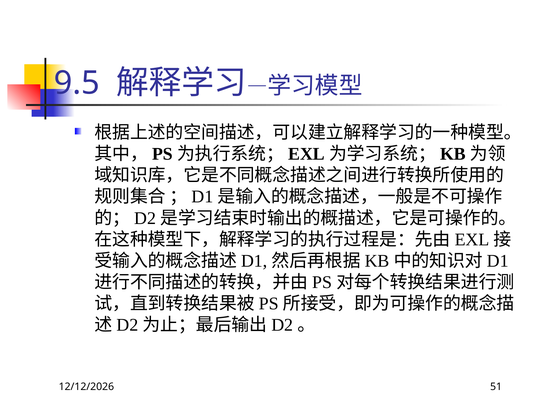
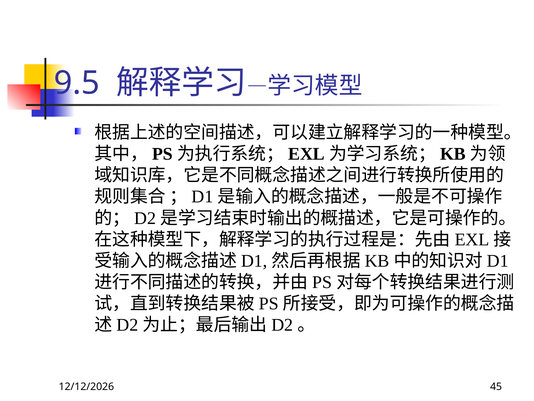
51: 51 -> 45
